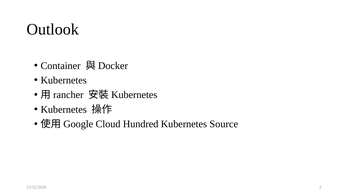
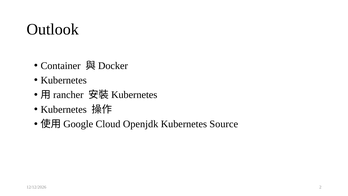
Hundred: Hundred -> Openjdk
